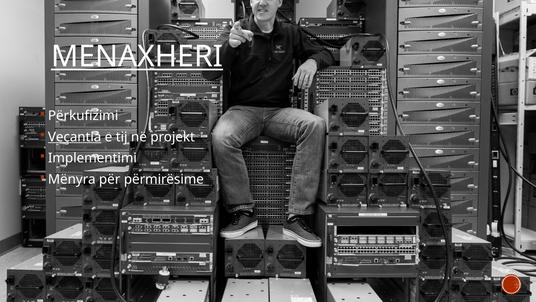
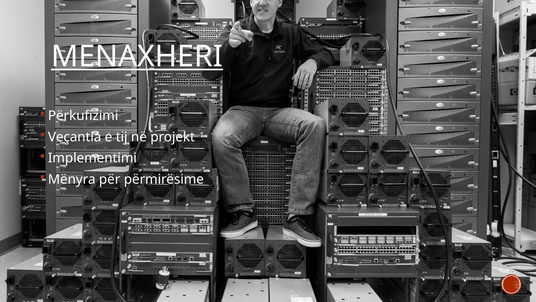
Veçantia underline: present -> none
